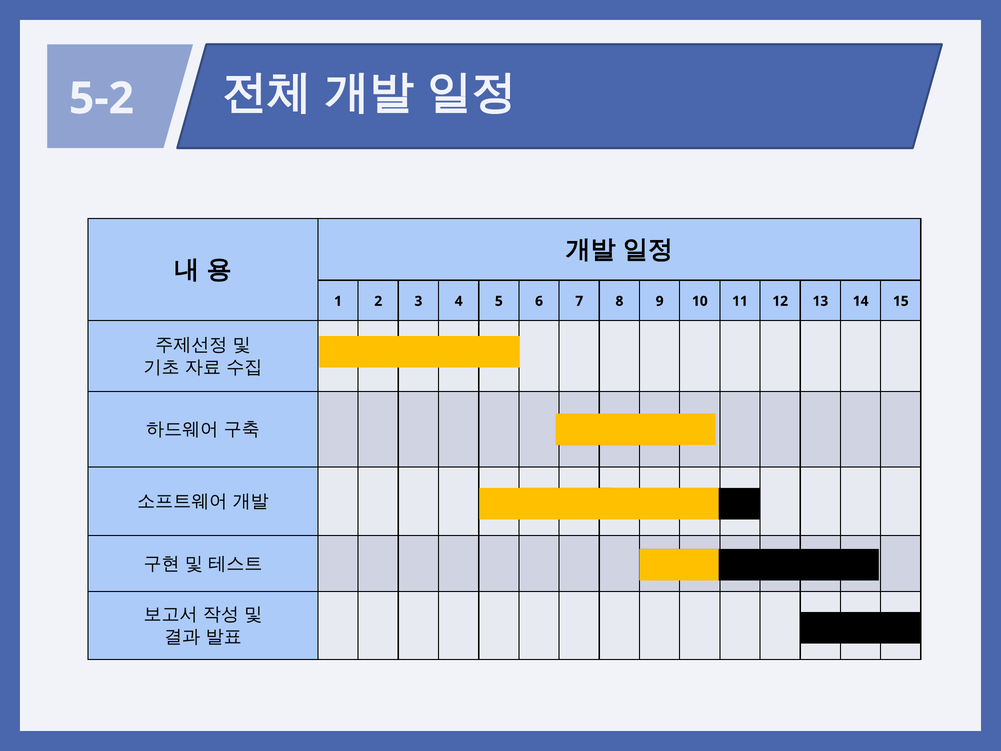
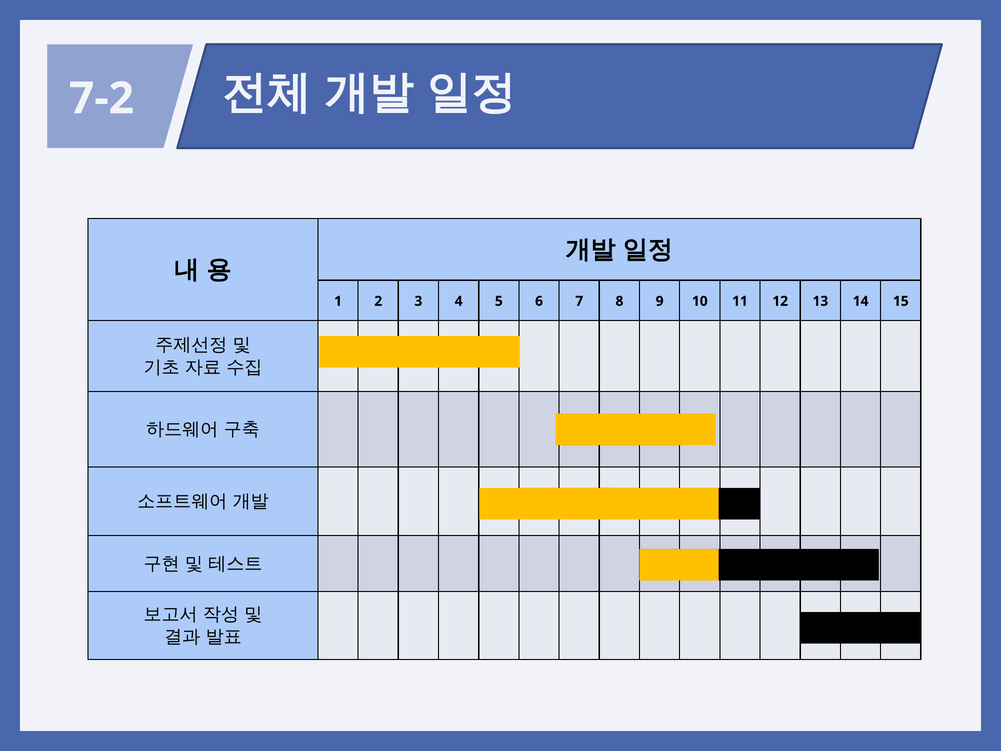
5-2: 5-2 -> 7-2
